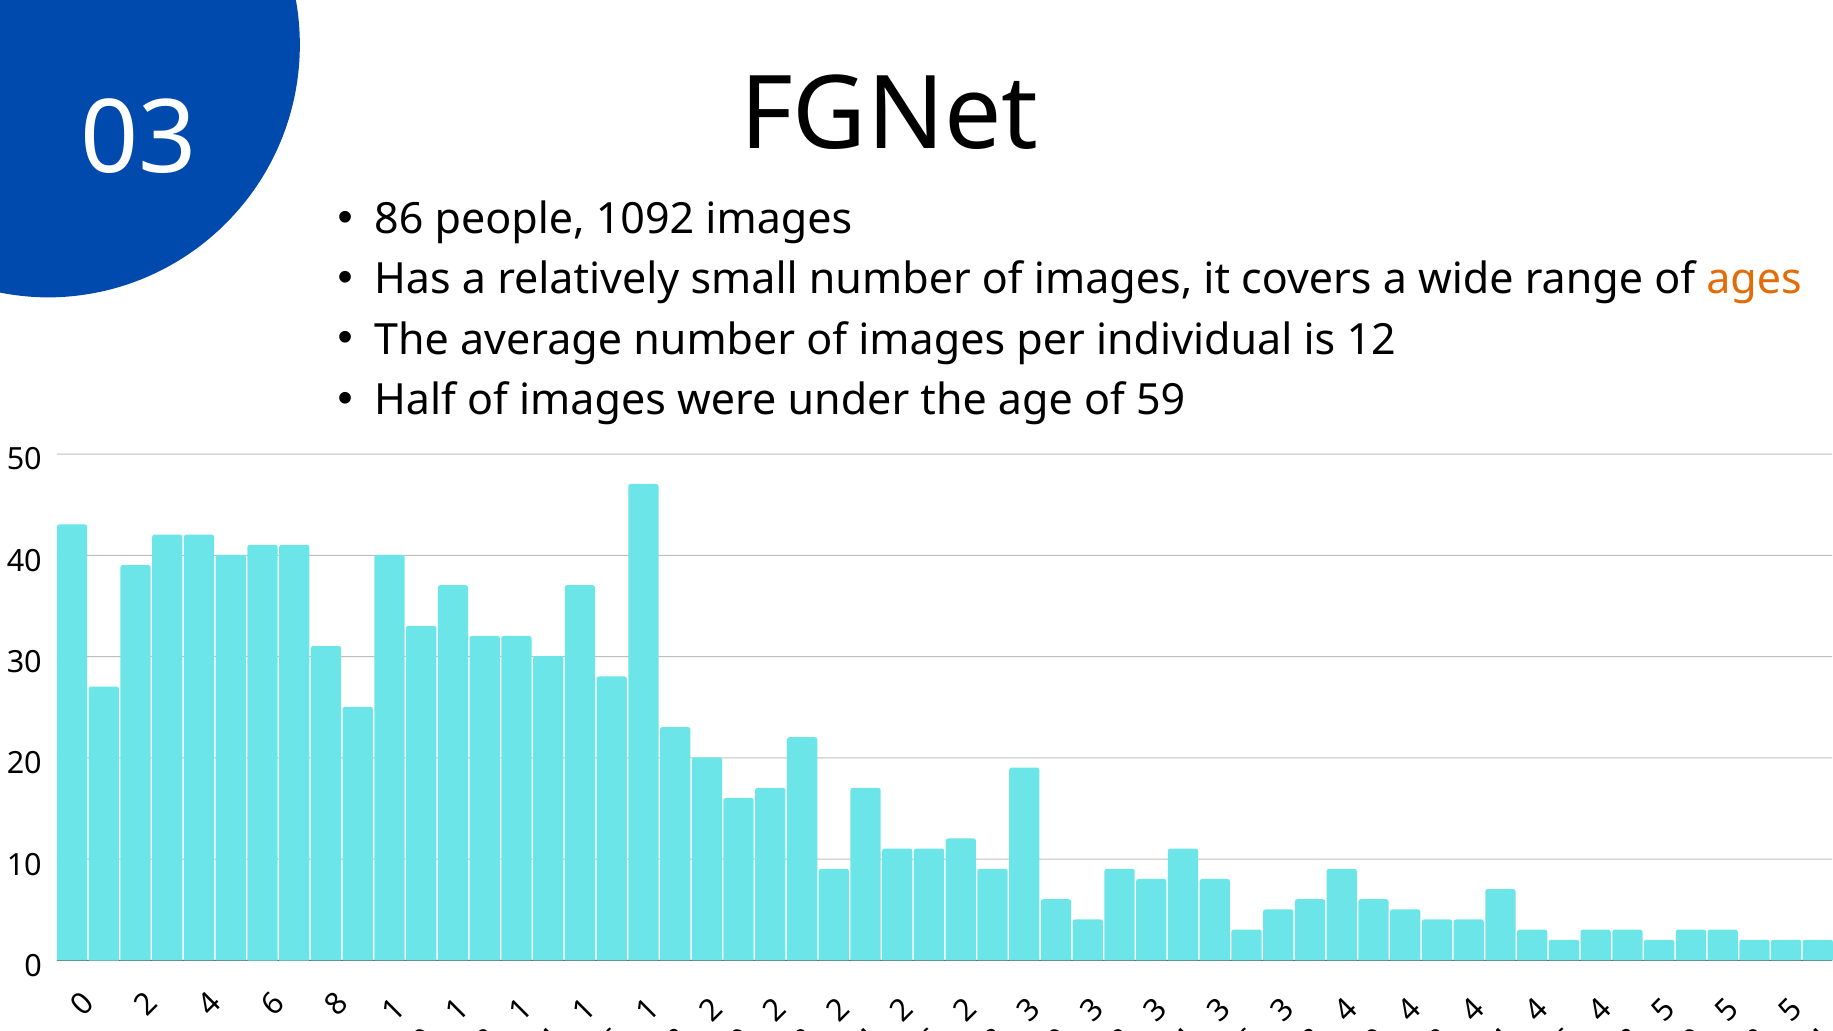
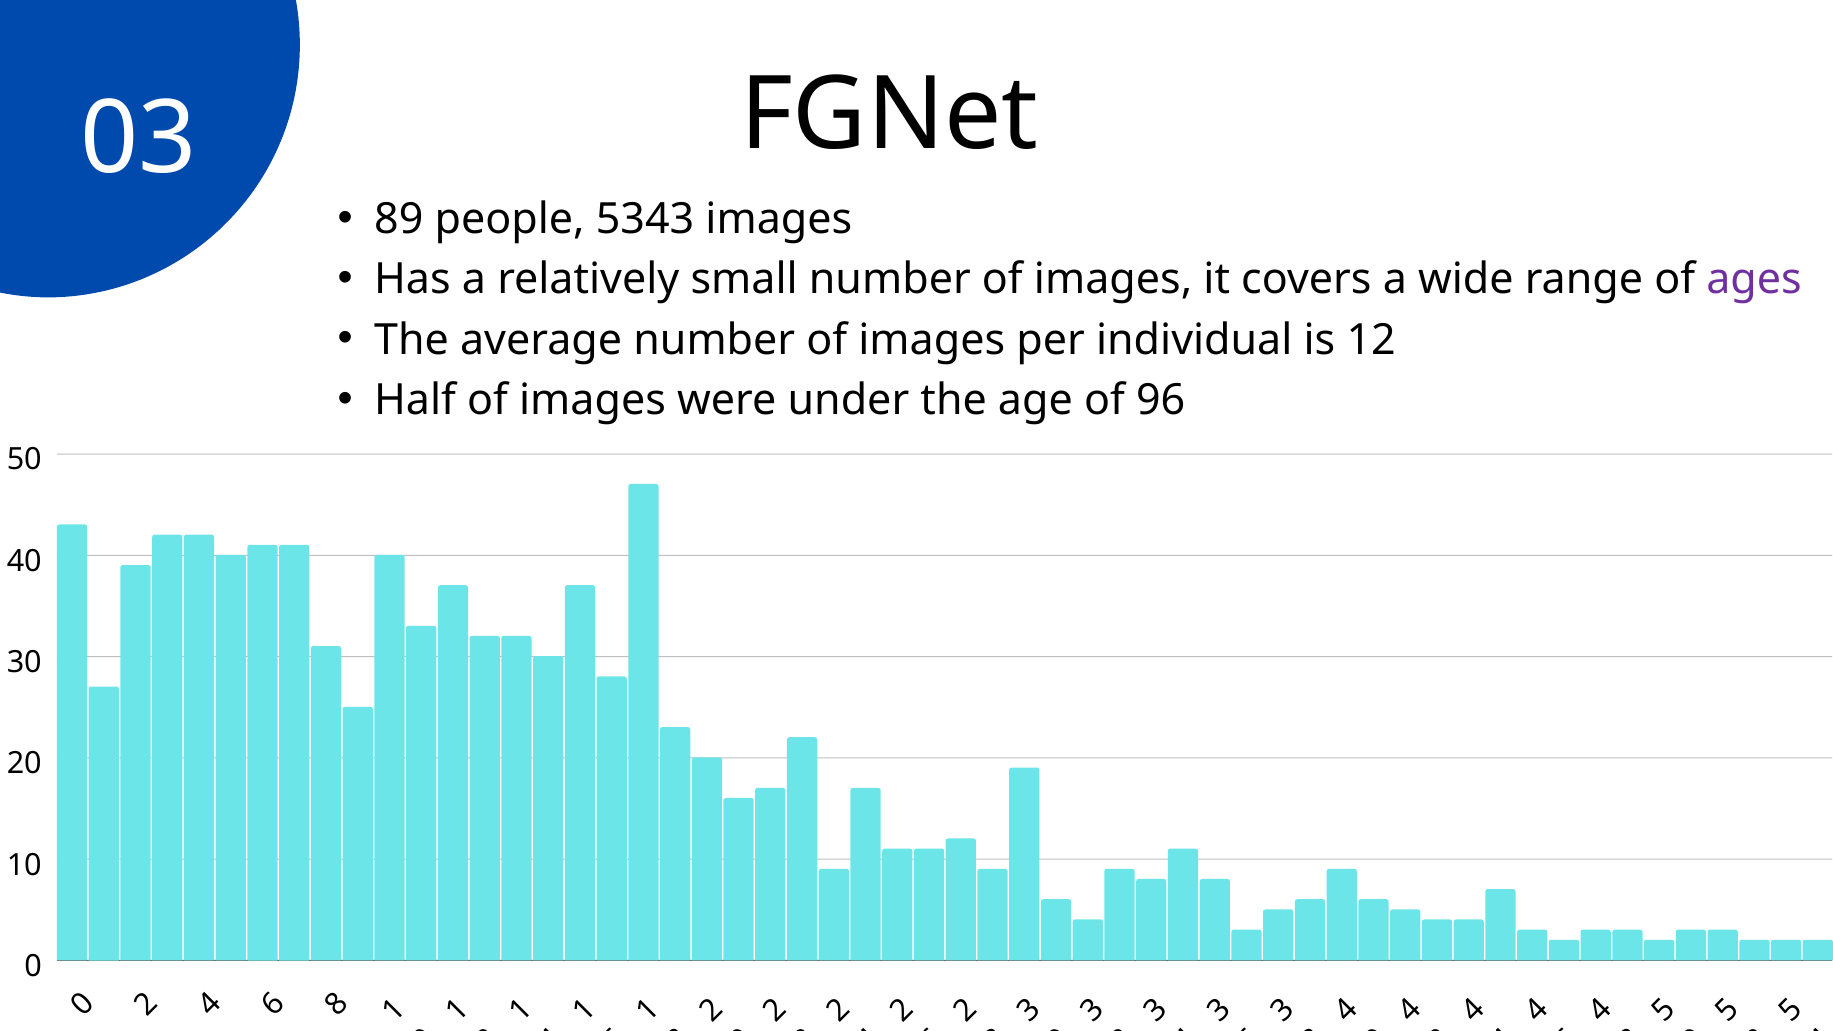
86: 86 -> 89
1092: 1092 -> 5343
ages colour: orange -> purple
59: 59 -> 96
